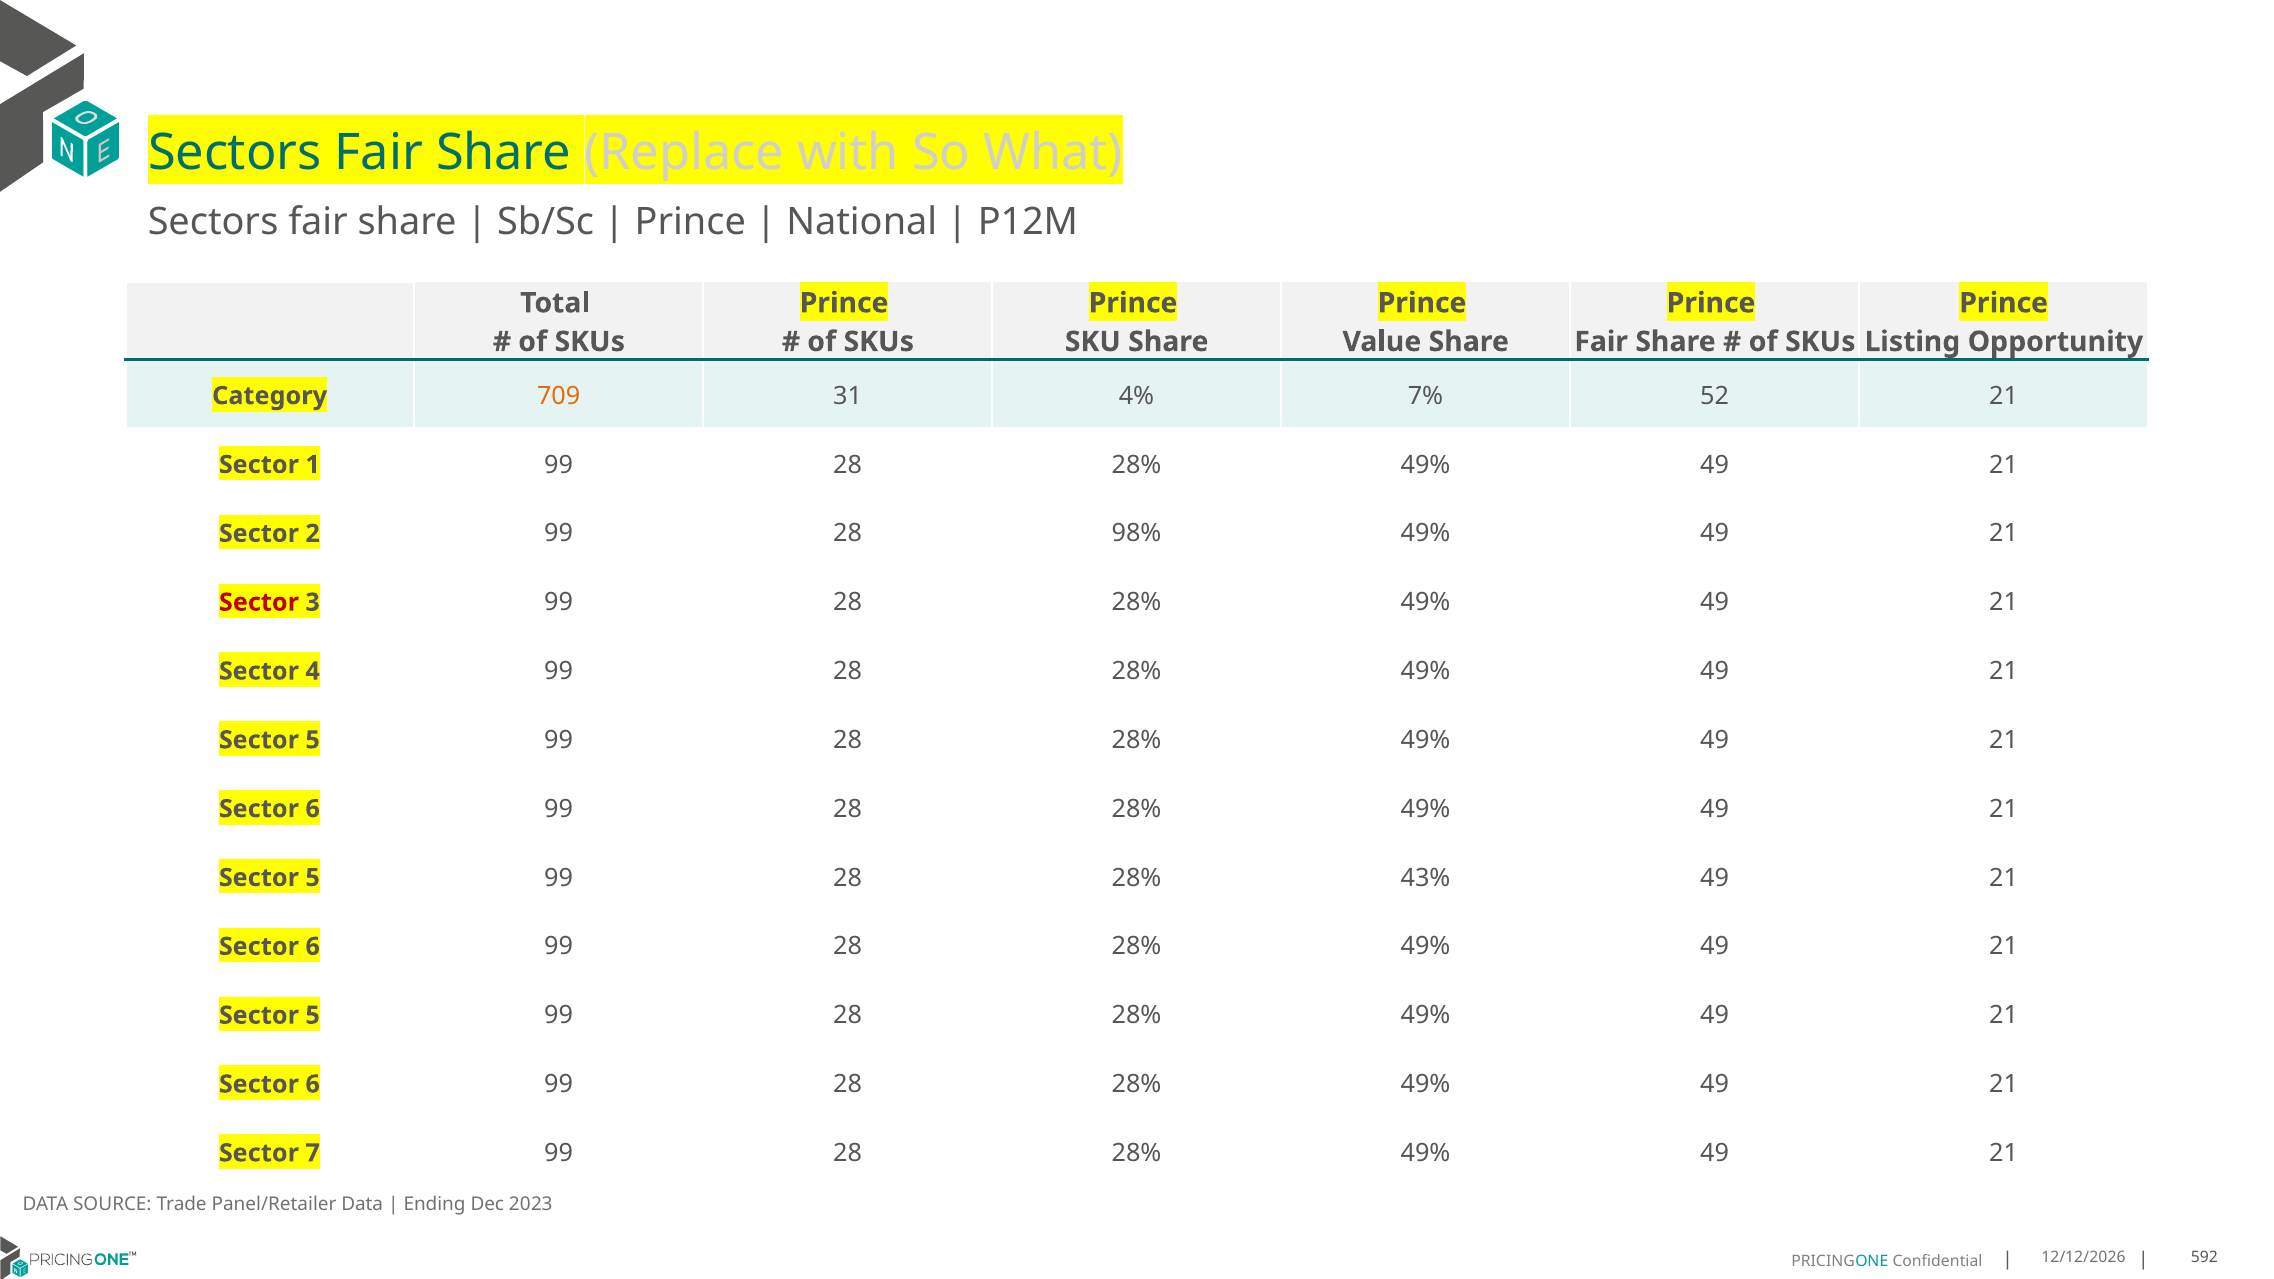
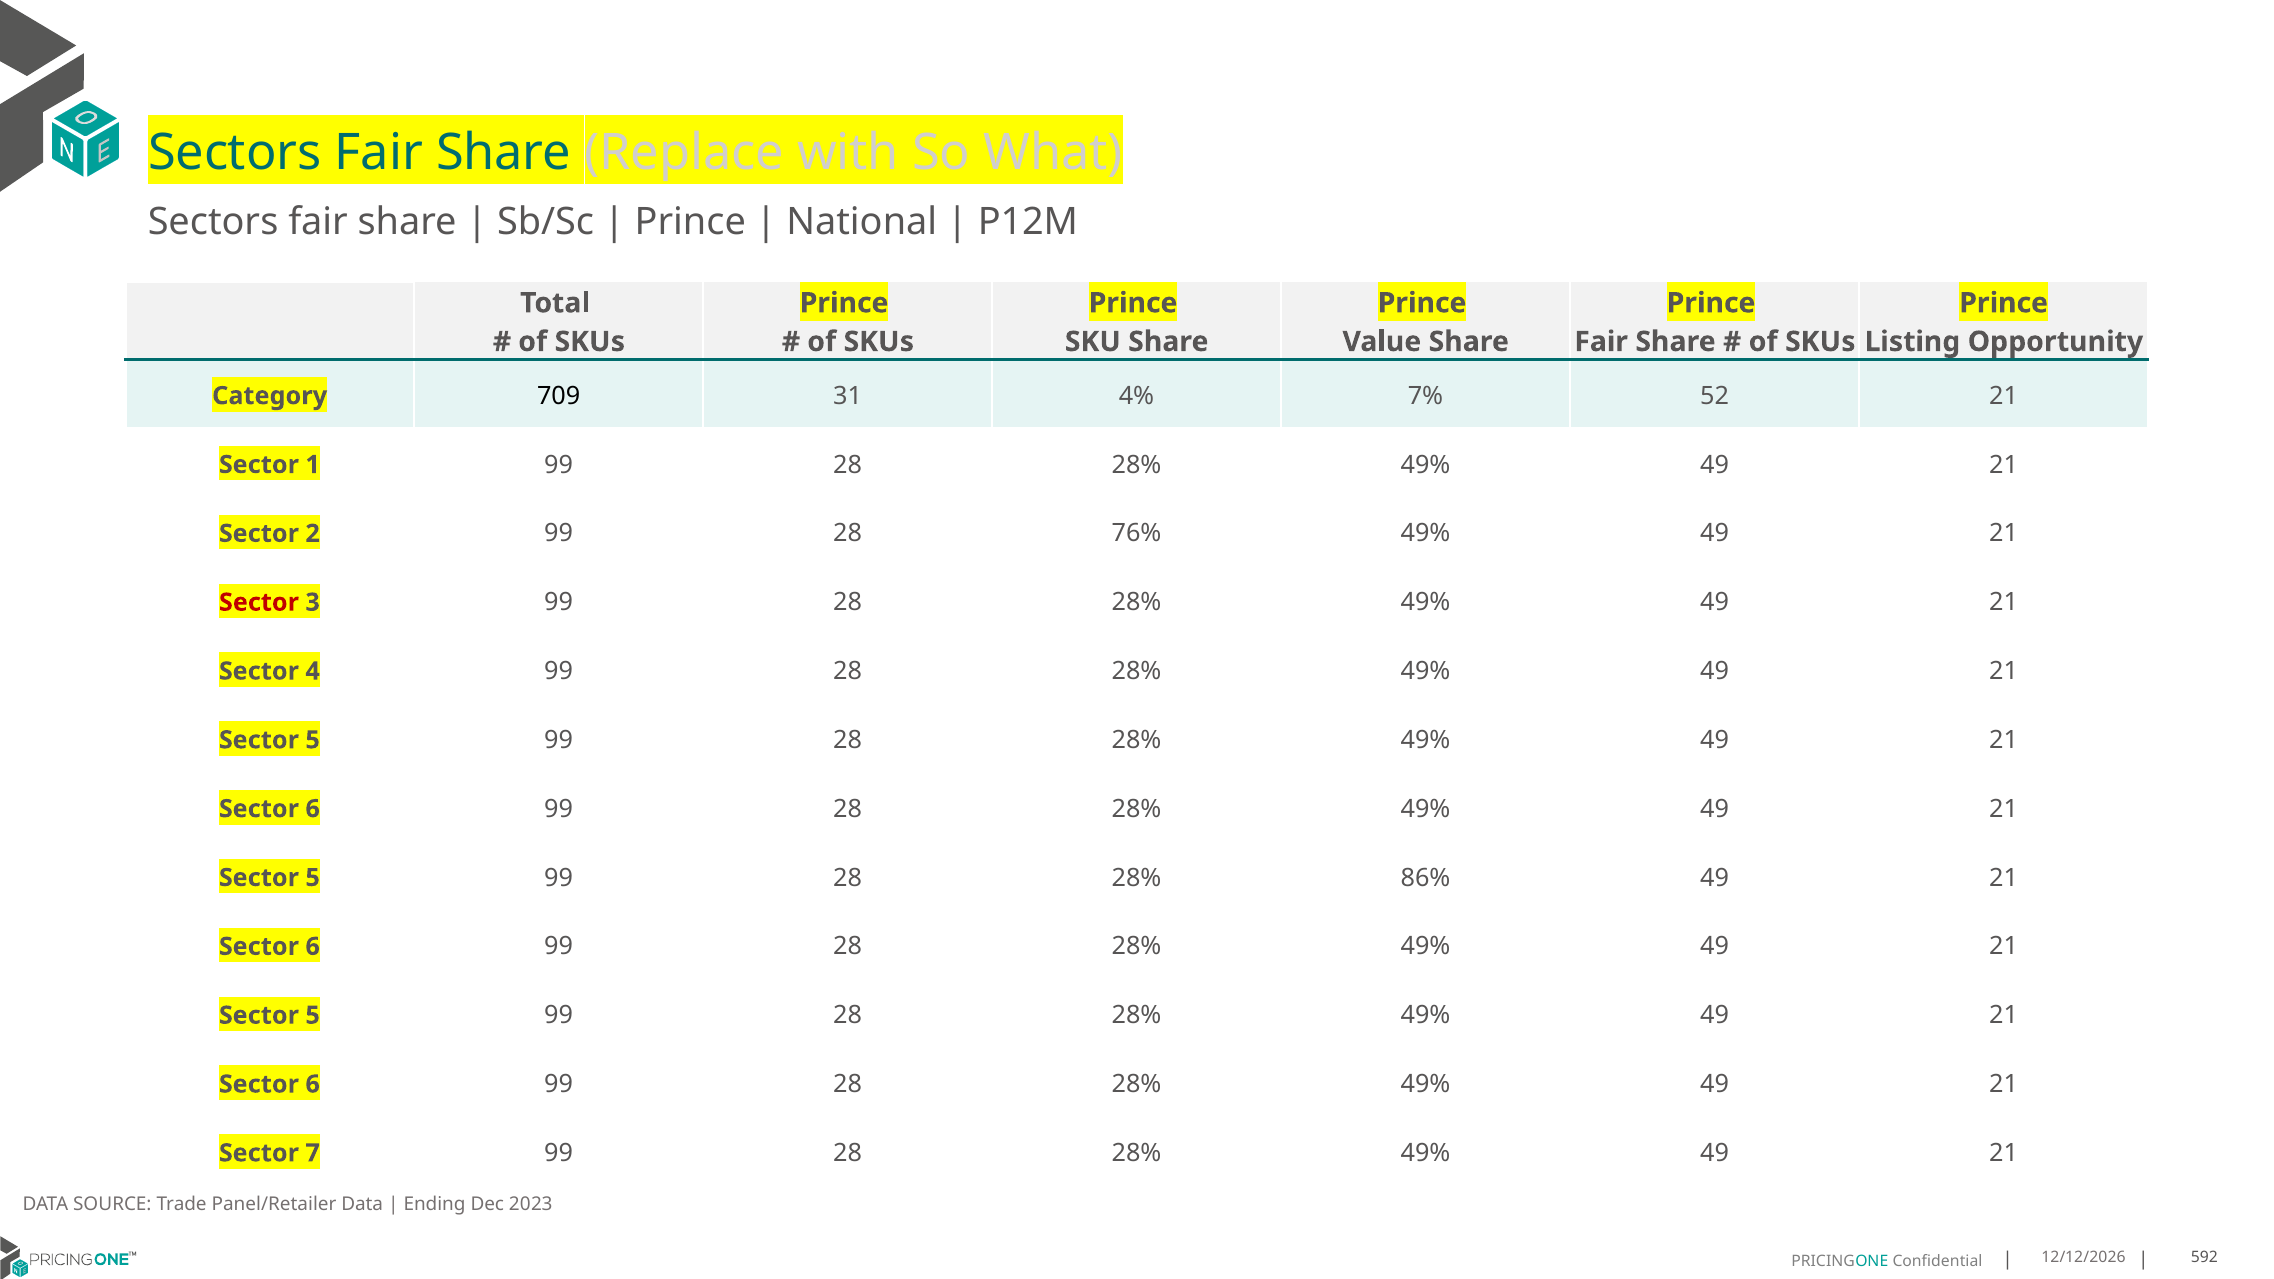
709 colour: orange -> black
98%: 98% -> 76%
43%: 43% -> 86%
